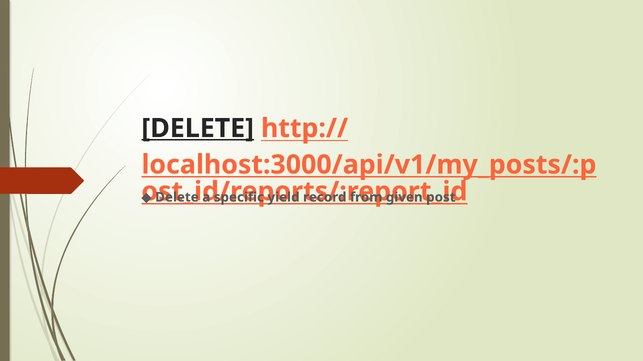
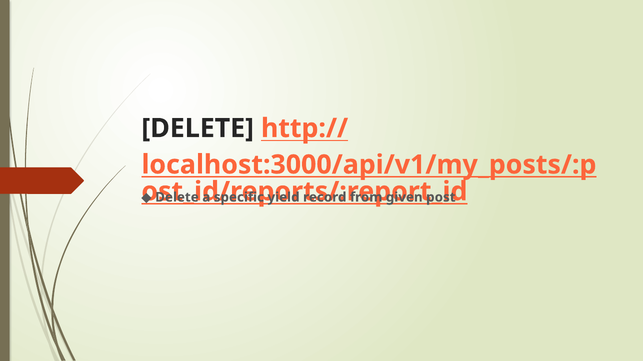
DELETE at (198, 129) underline: present -> none
